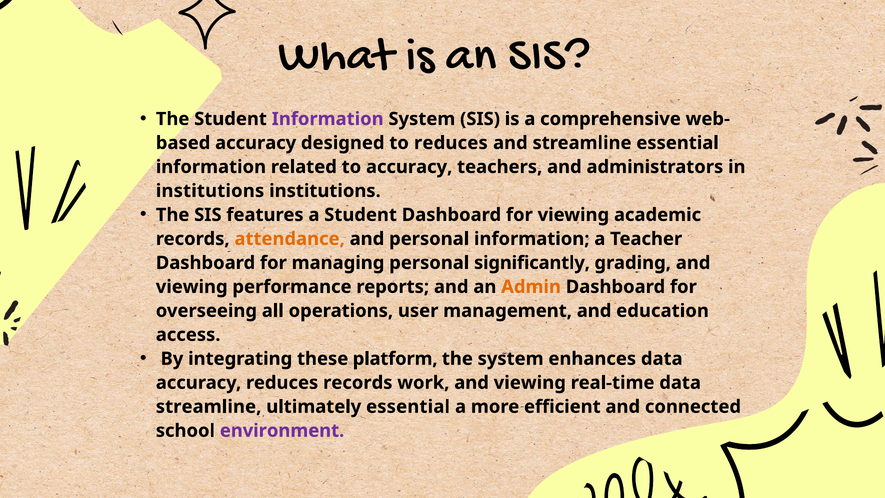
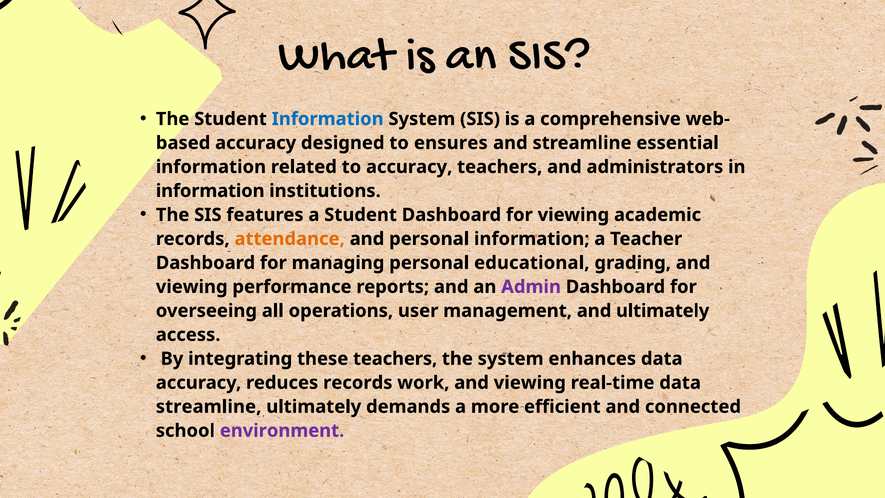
Information at (328, 119) colour: purple -> blue
to reduces: reduces -> ensures
institutions at (210, 191): institutions -> information
significantly: significantly -> educational
Admin colour: orange -> purple
and education: education -> ultimately
these platform: platform -> teachers
ultimately essential: essential -> demands
